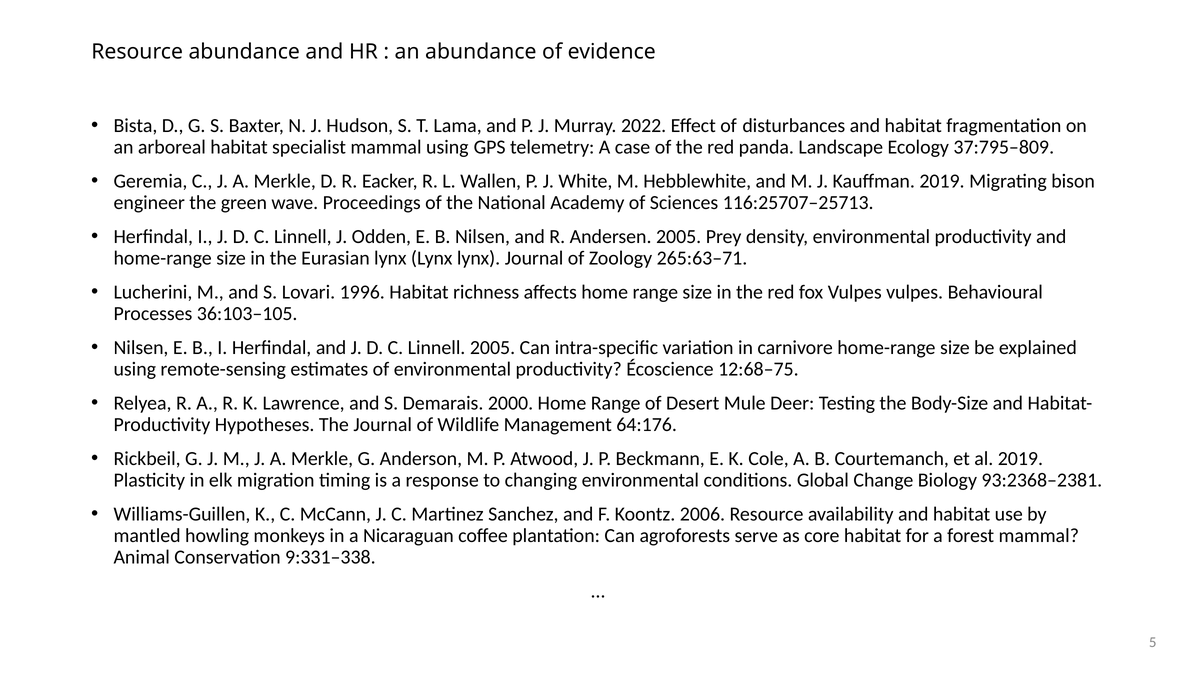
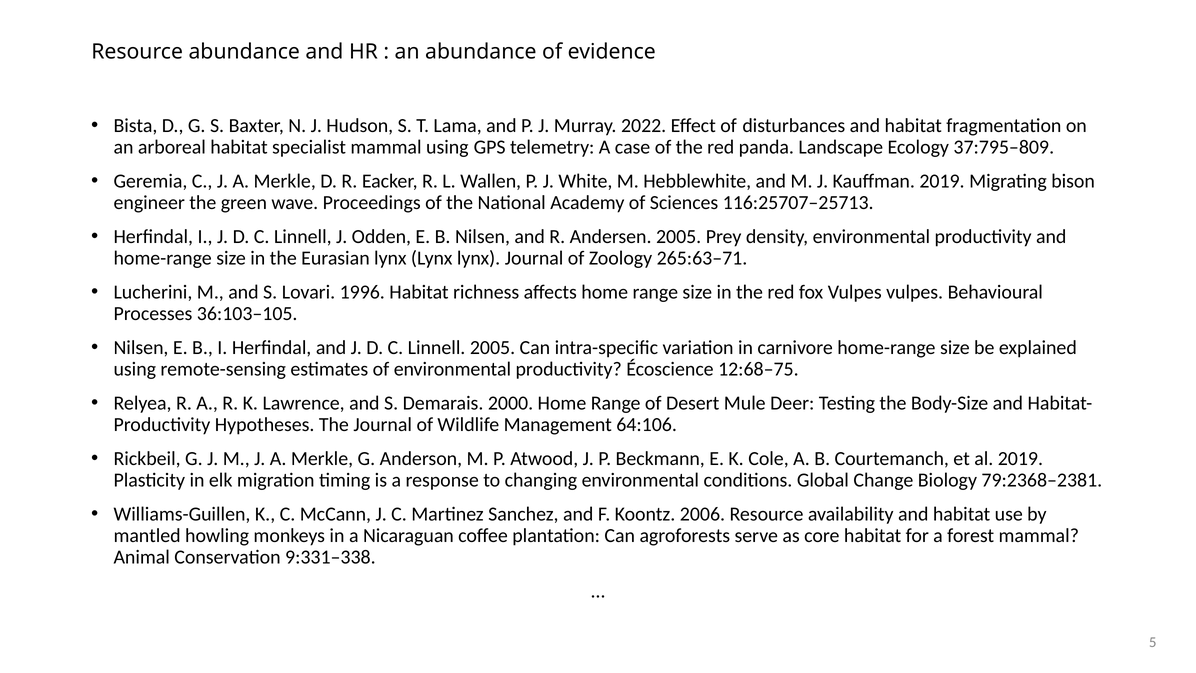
64:176: 64:176 -> 64:106
93:2368–2381: 93:2368–2381 -> 79:2368–2381
